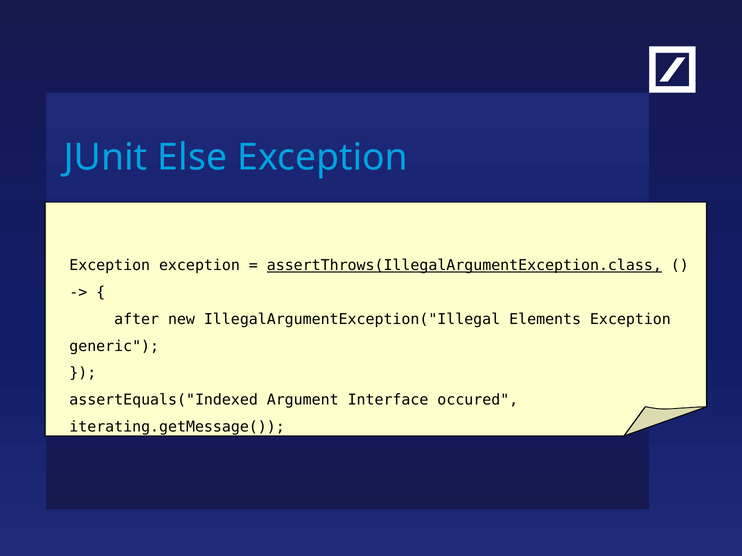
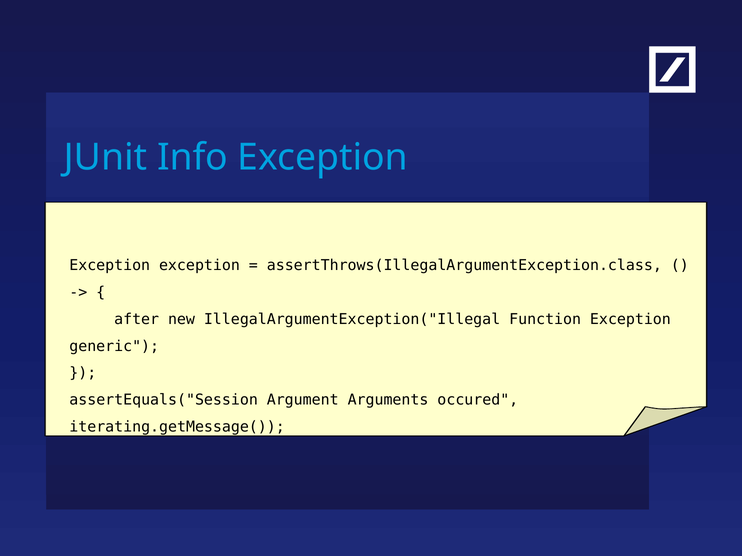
Else: Else -> Info
assertThrows(IllegalArgumentException.class underline: present -> none
Elements: Elements -> Function
assertEquals("Indexed: assertEquals("Indexed -> assertEquals("Session
Interface: Interface -> Arguments
